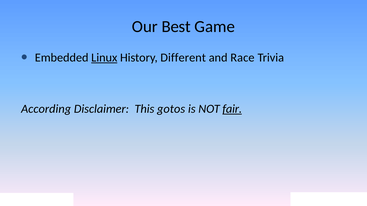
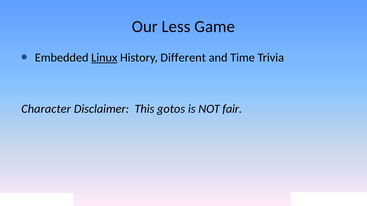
Best: Best -> Less
Race: Race -> Time
According: According -> Character
fair underline: present -> none
